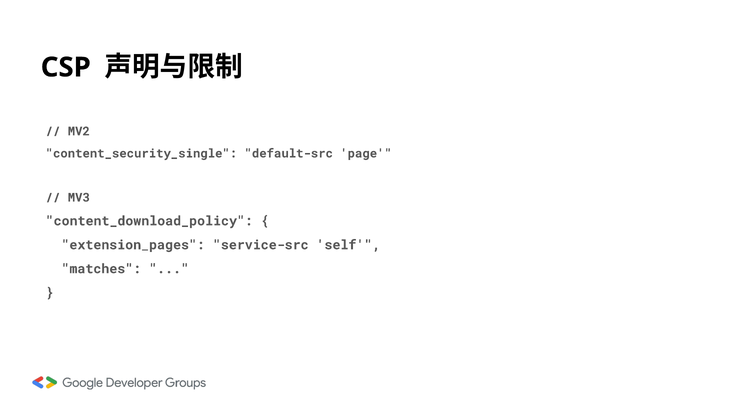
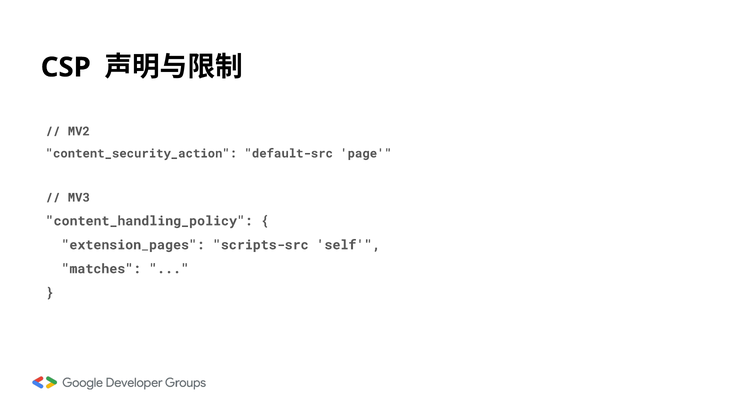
content_security_single: content_security_single -> content_security_action
content_download_policy: content_download_policy -> content_handling_policy
service-src: service-src -> scripts-src
